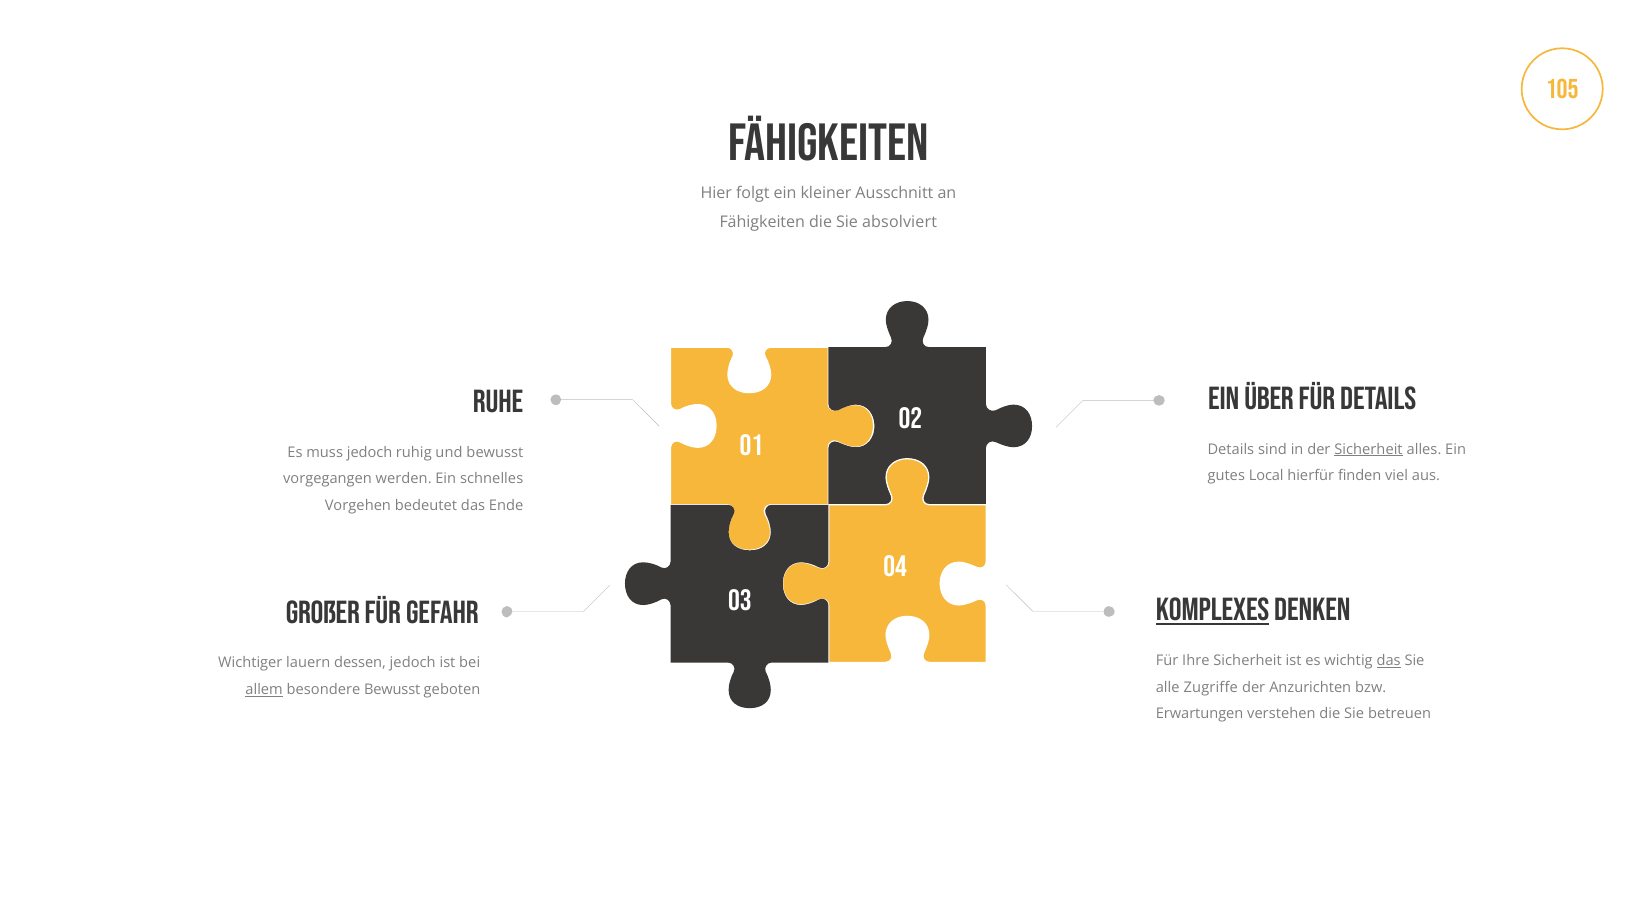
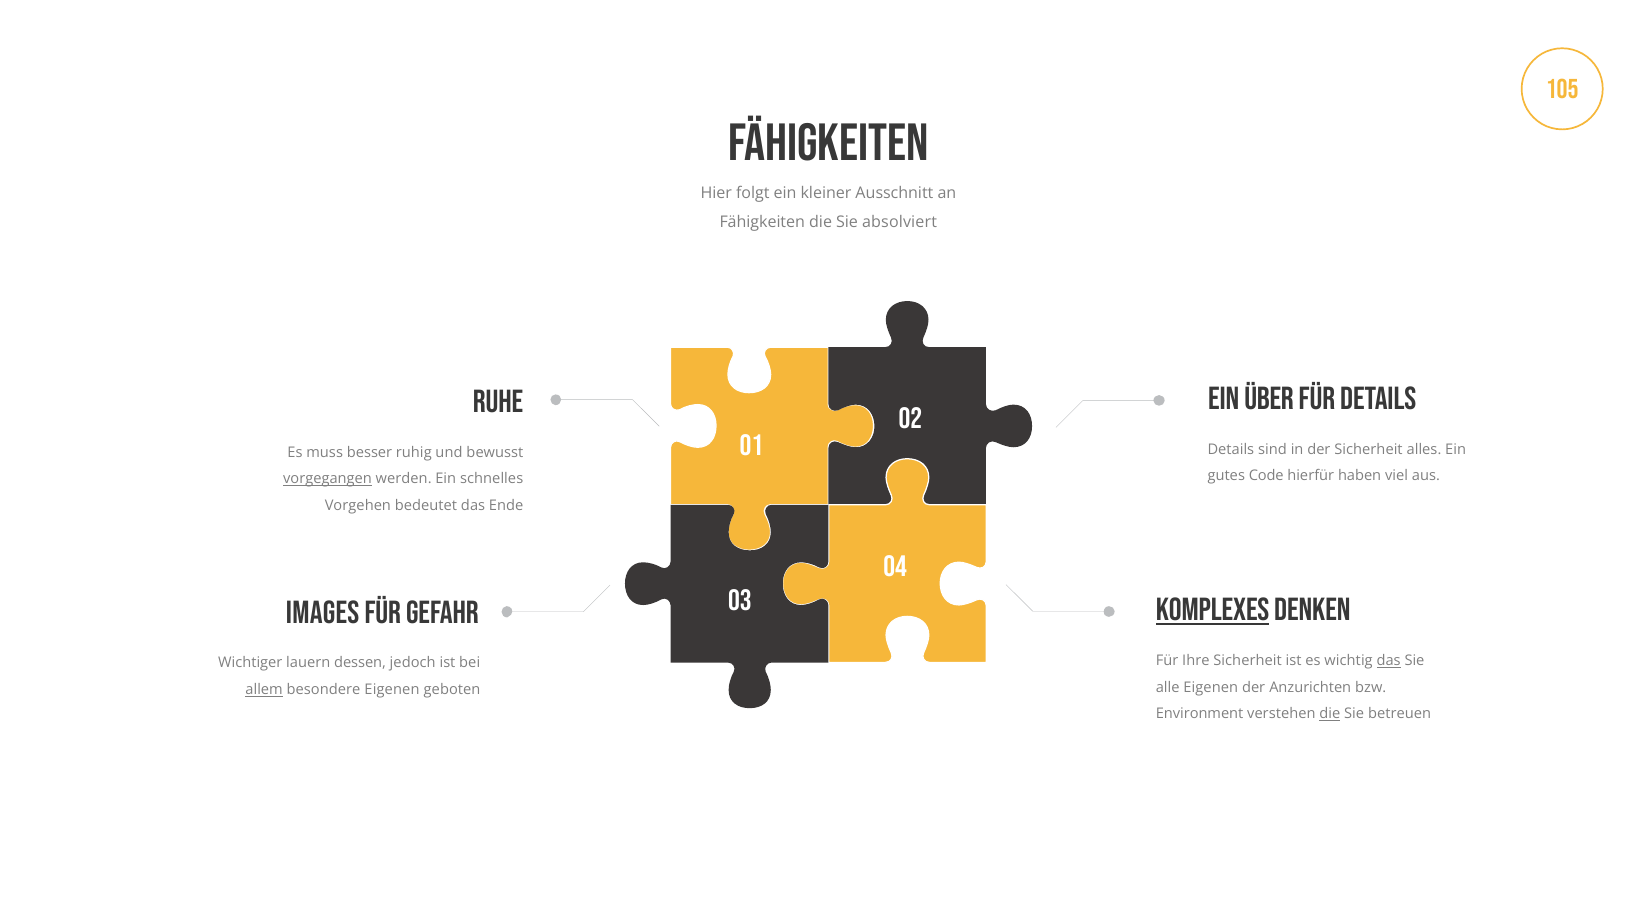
Sicherheit at (1369, 449) underline: present -> none
muss jedoch: jedoch -> besser
Local: Local -> Code
finden: finden -> haben
vorgegangen underline: none -> present
Großer: Großer -> Images
alle Zugriffe: Zugriffe -> Eigenen
besondere Bewusst: Bewusst -> Eigenen
Erwartungen: Erwartungen -> Environment
die at (1330, 714) underline: none -> present
